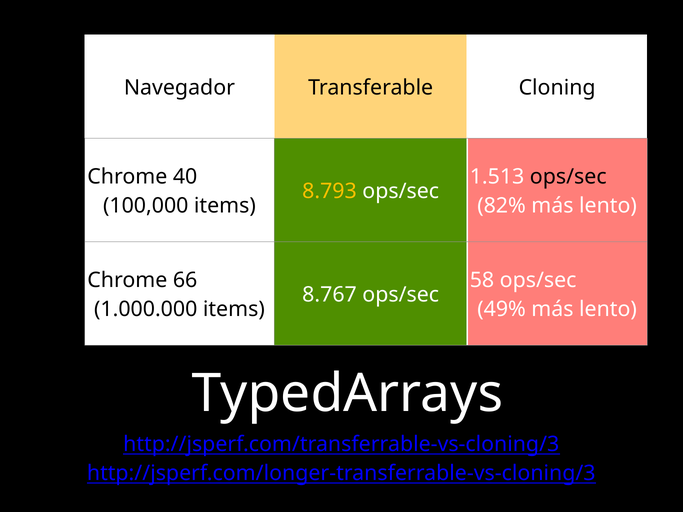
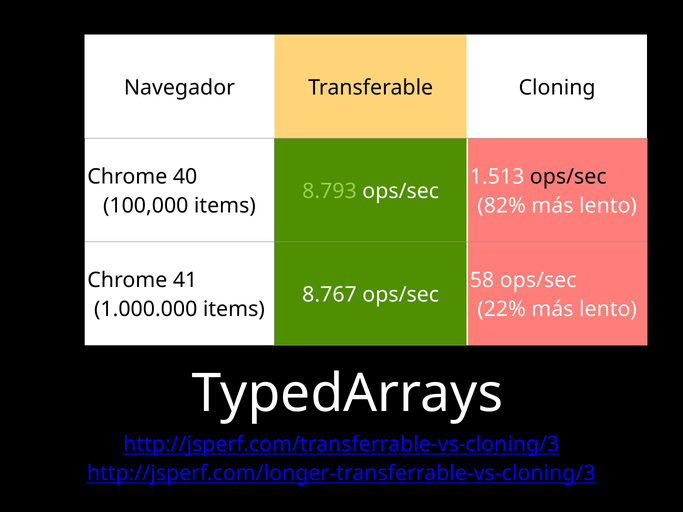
8.793 colour: yellow -> light green
66: 66 -> 41
49%: 49% -> 22%
